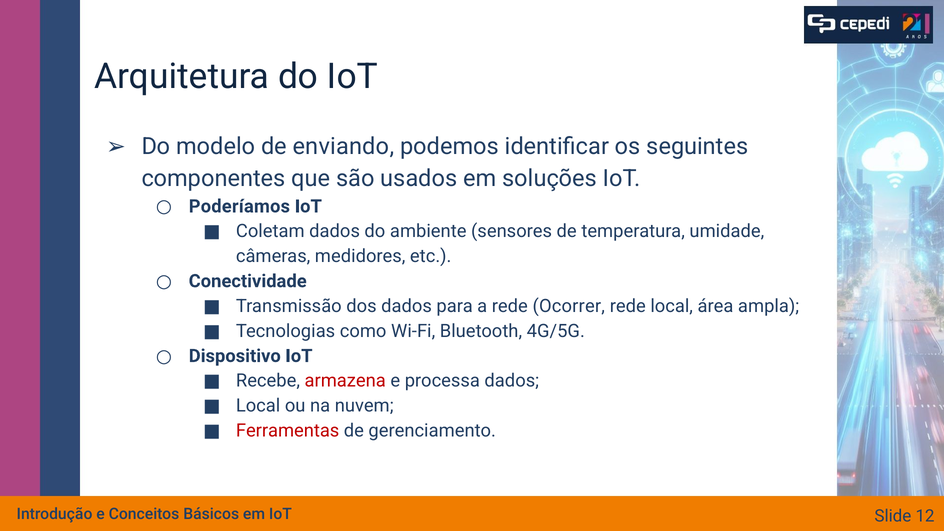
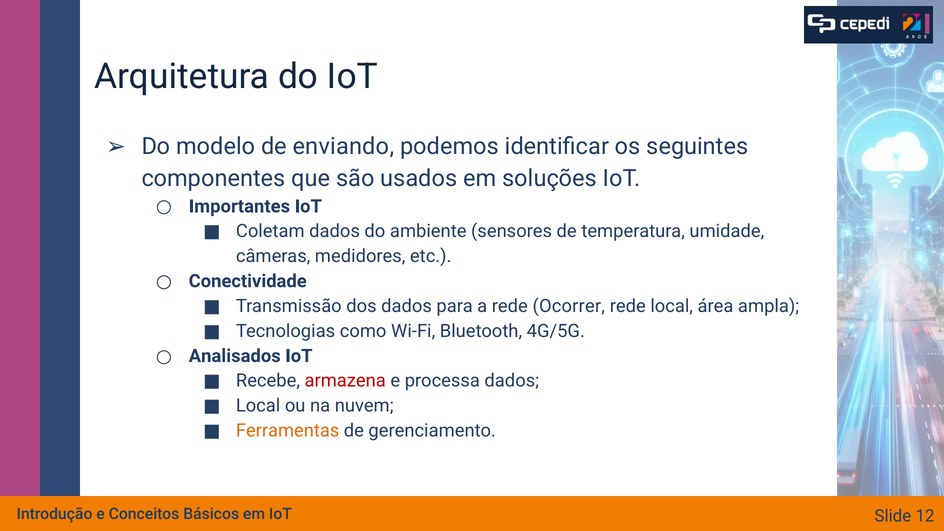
Poderíamos: Poderíamos -> Importantes
Dispositivo: Dispositivo -> Analisados
Ferramentas colour: red -> orange
